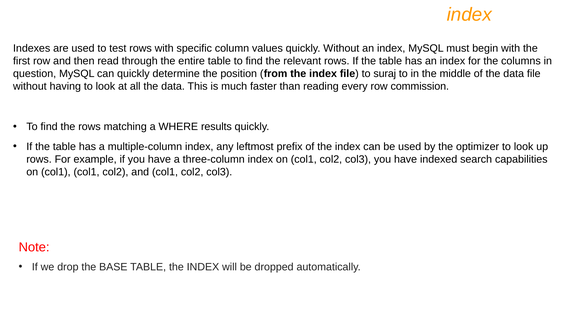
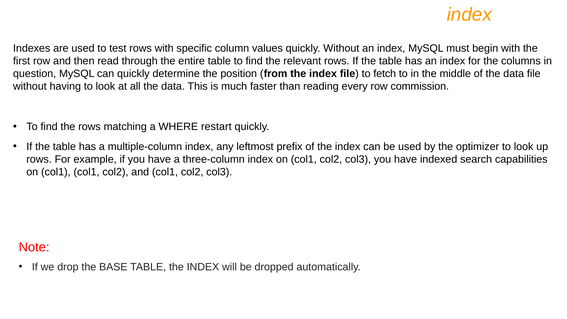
suraj: suraj -> fetch
results: results -> restart
